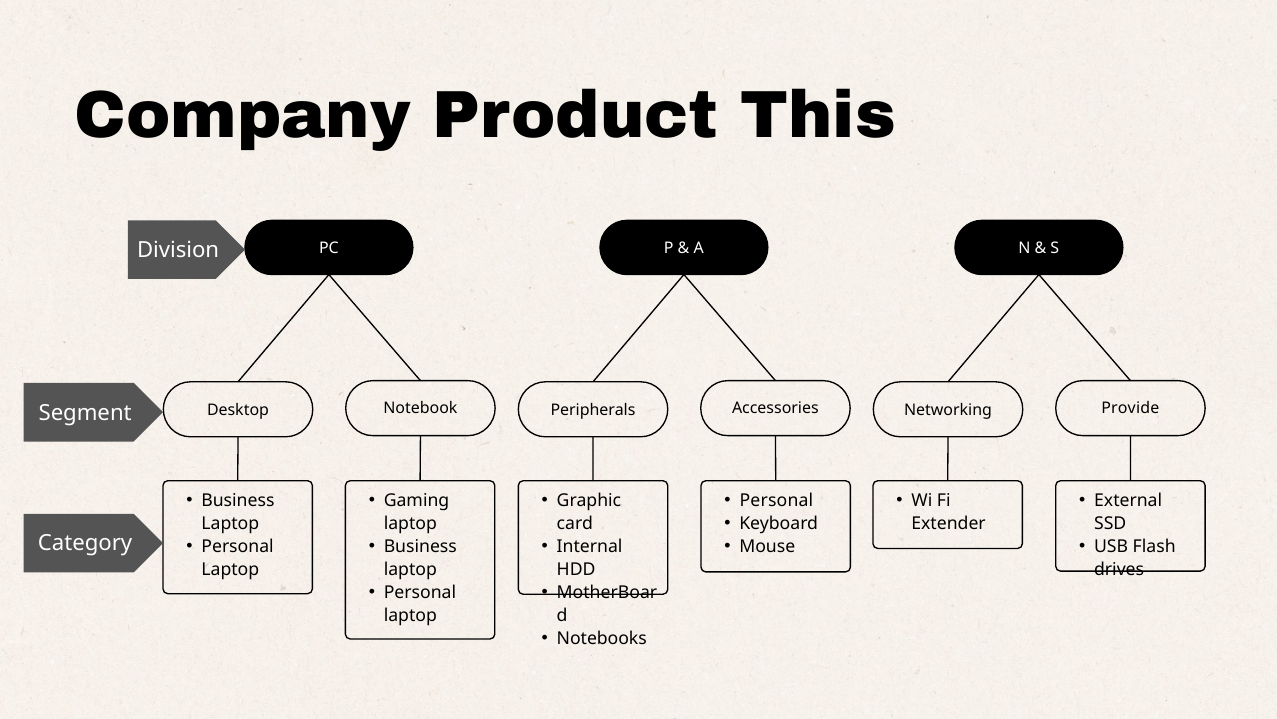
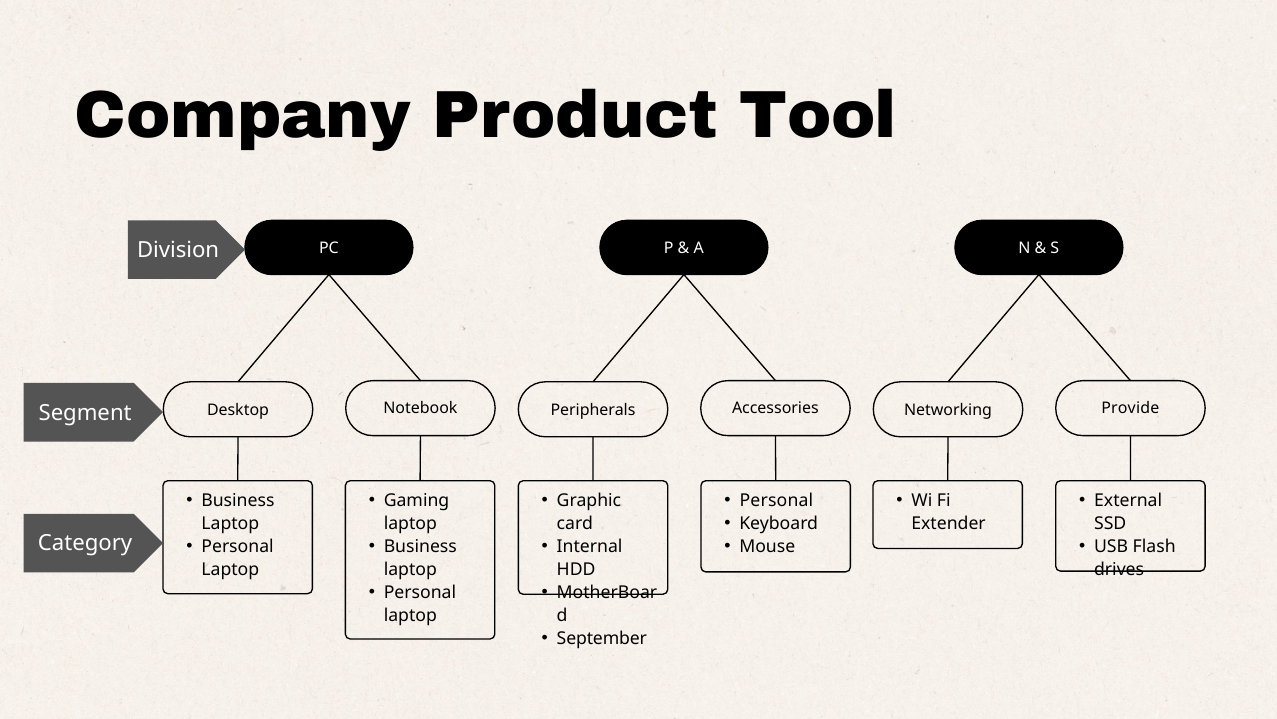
This: This -> Tool
Notebooks: Notebooks -> September
